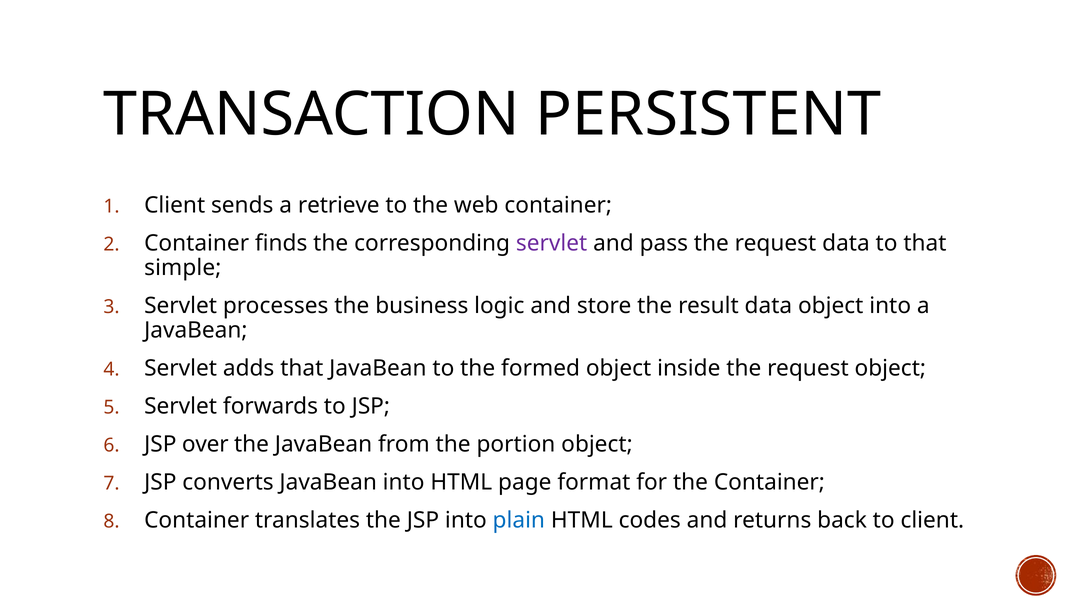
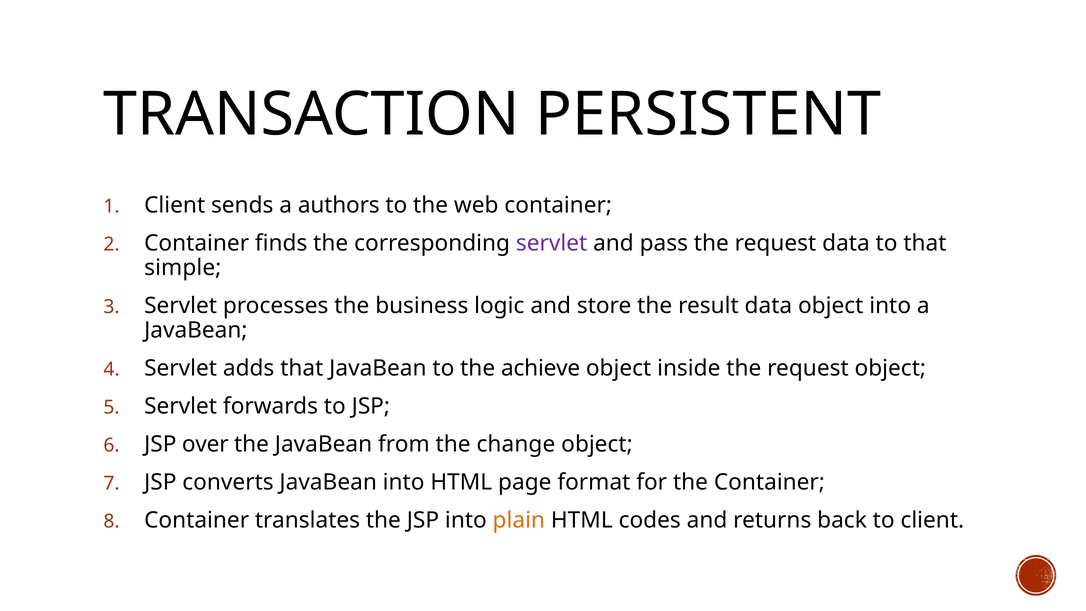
retrieve: retrieve -> authors
formed: formed -> achieve
portion: portion -> change
plain colour: blue -> orange
